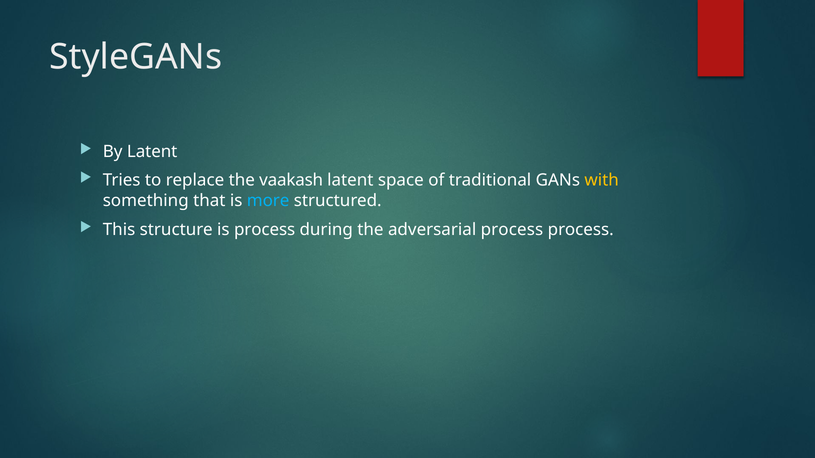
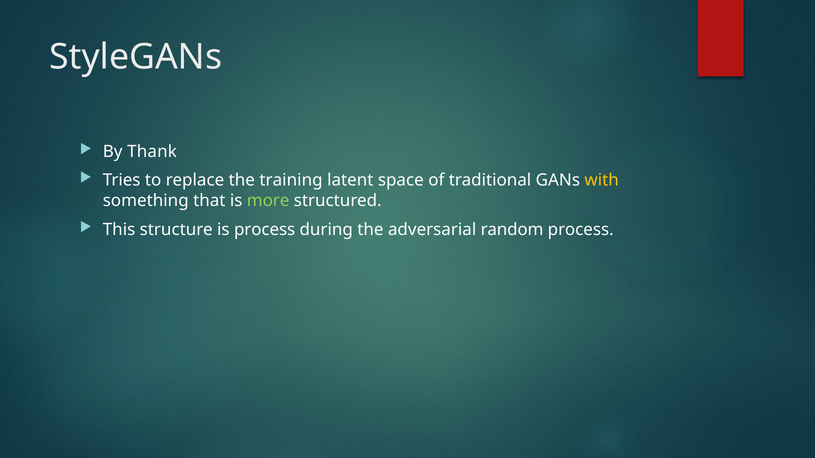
By Latent: Latent -> Thank
vaakash: vaakash -> training
more colour: light blue -> light green
adversarial process: process -> random
